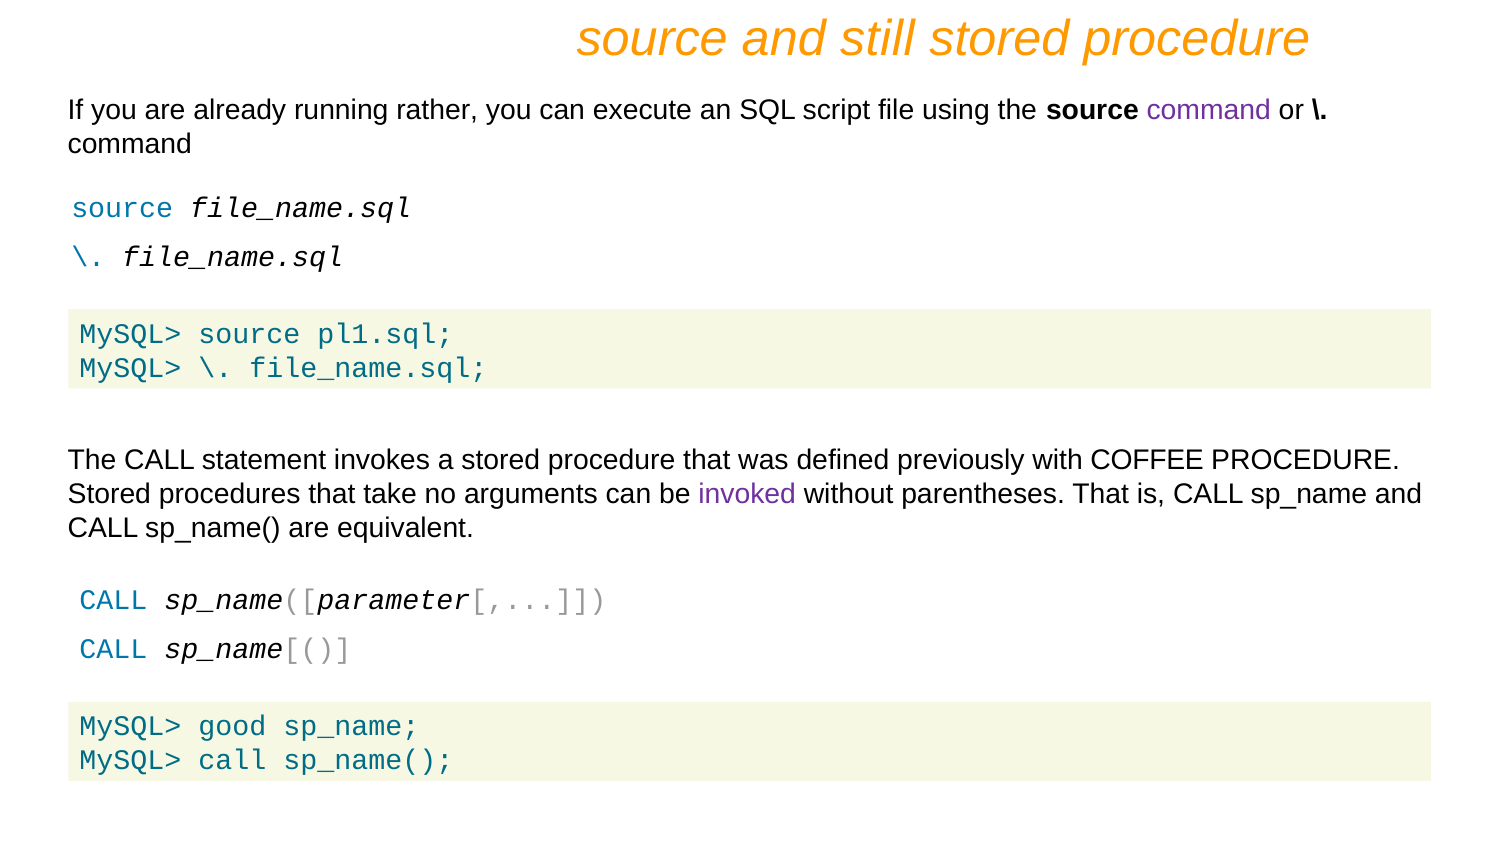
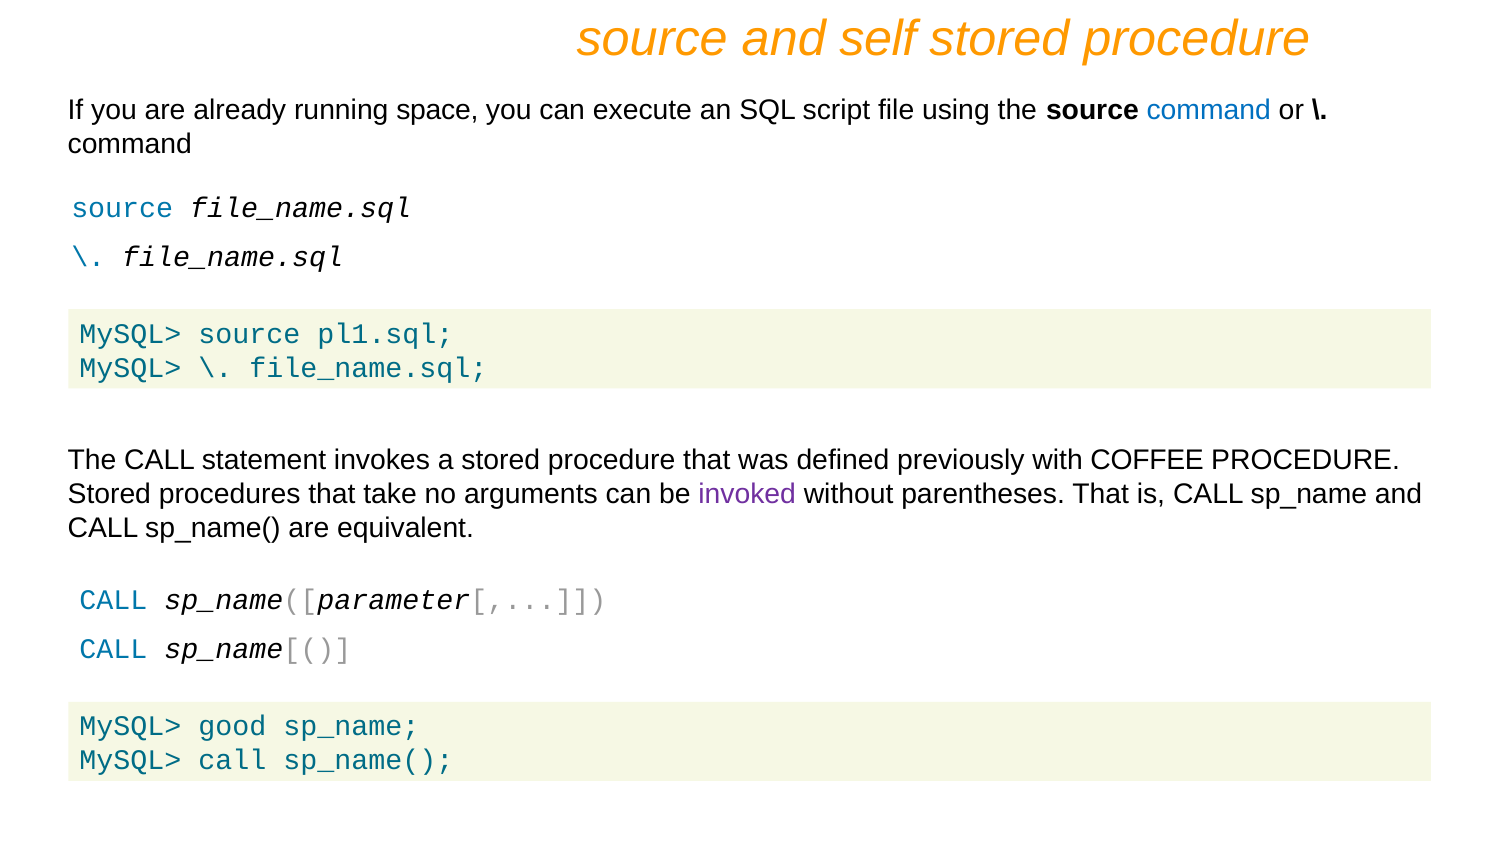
still: still -> self
rather: rather -> space
command at (1209, 110) colour: purple -> blue
